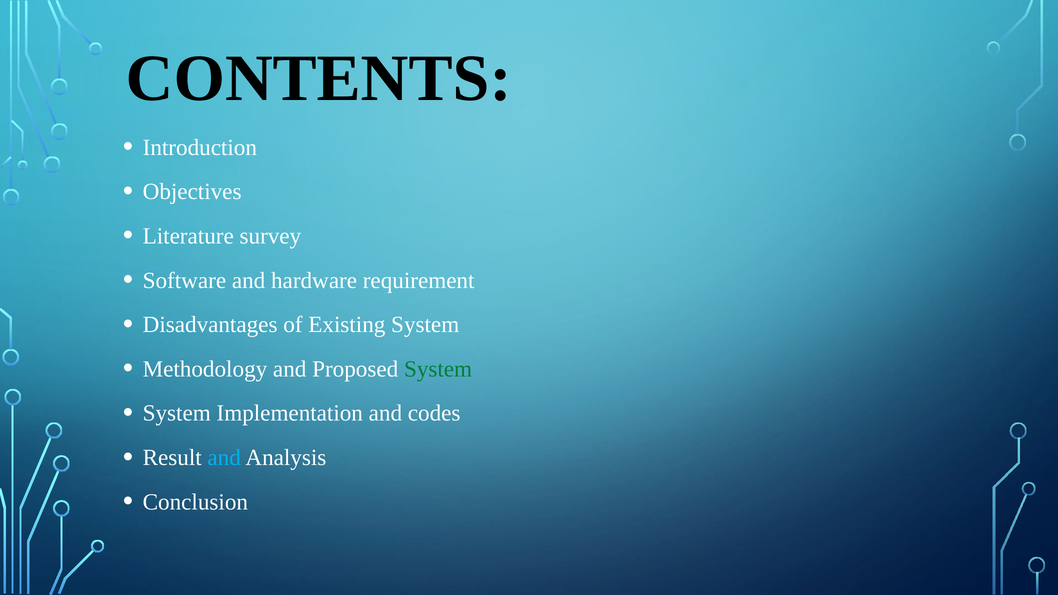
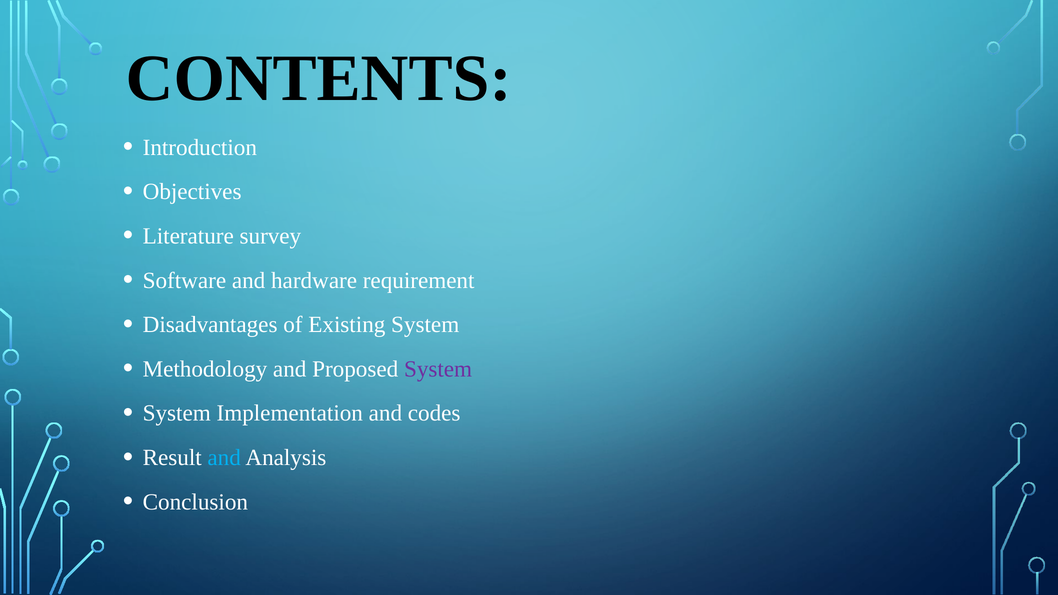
System at (438, 369) colour: green -> purple
